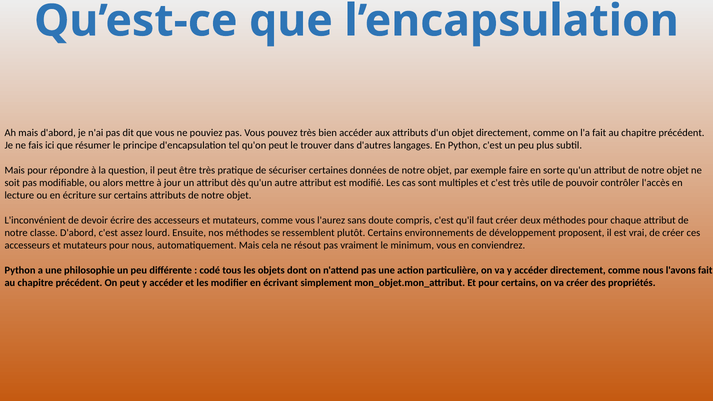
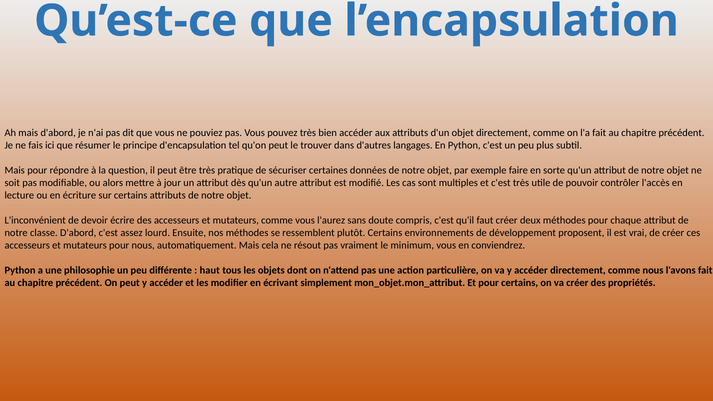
codé: codé -> haut
